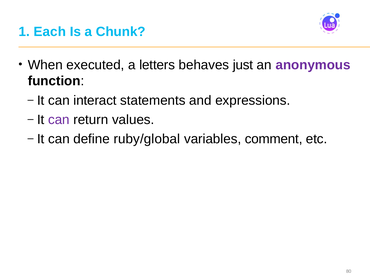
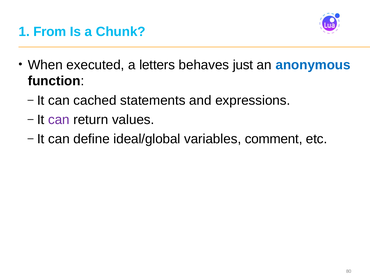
Each: Each -> From
anonymous colour: purple -> blue
interact: interact -> cached
ruby/global: ruby/global -> ideal/global
